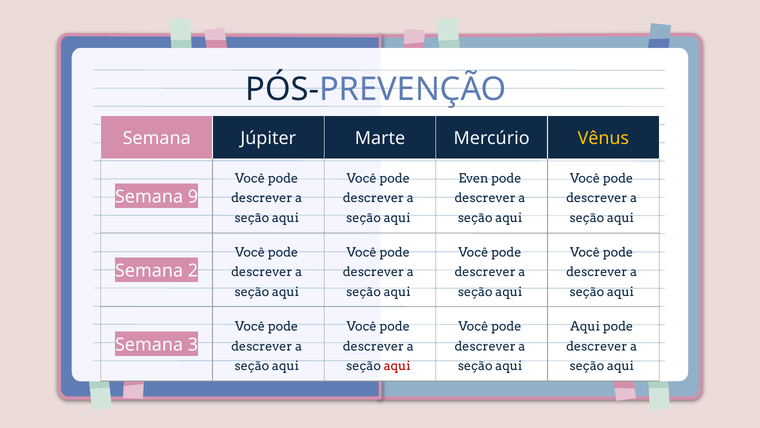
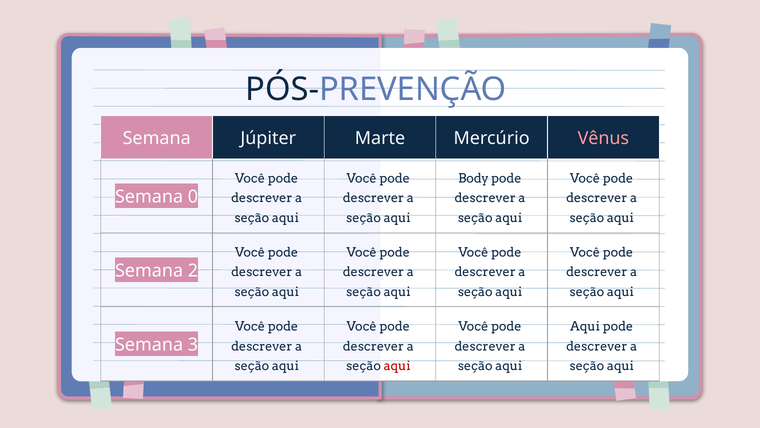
Vênus colour: yellow -> pink
Even: Even -> Body
9: 9 -> 0
